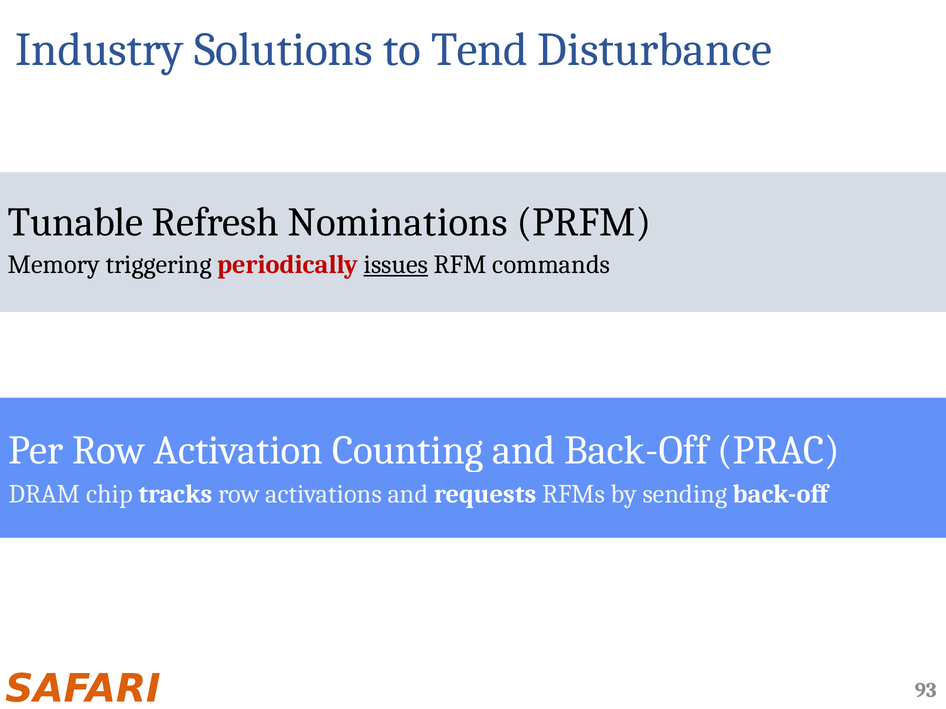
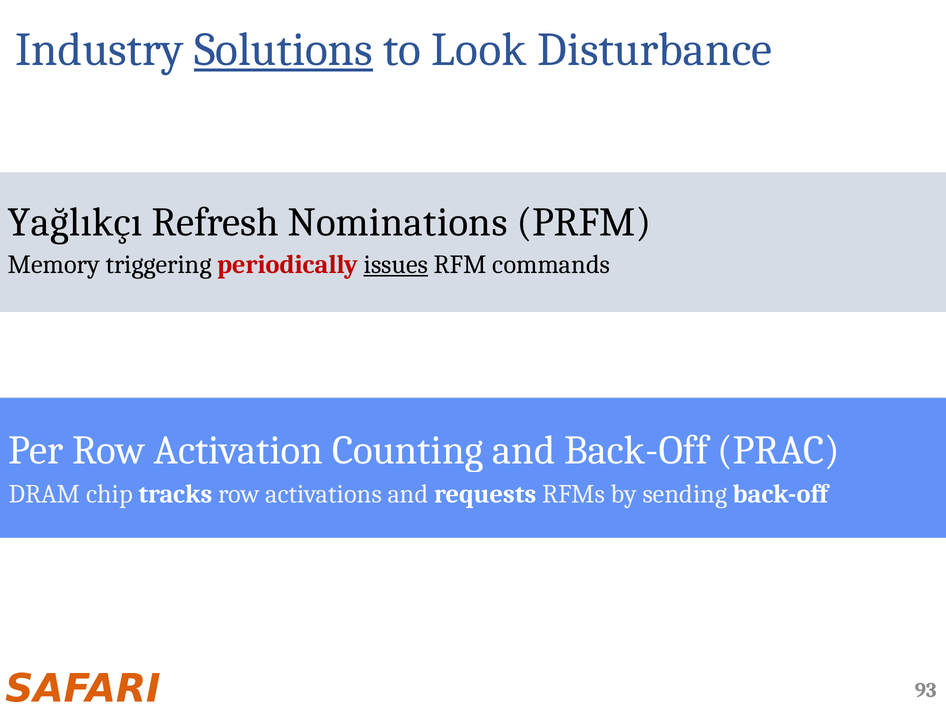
Solutions underline: none -> present
Tend: Tend -> Look
Tunable: Tunable -> Yağlıkçı
